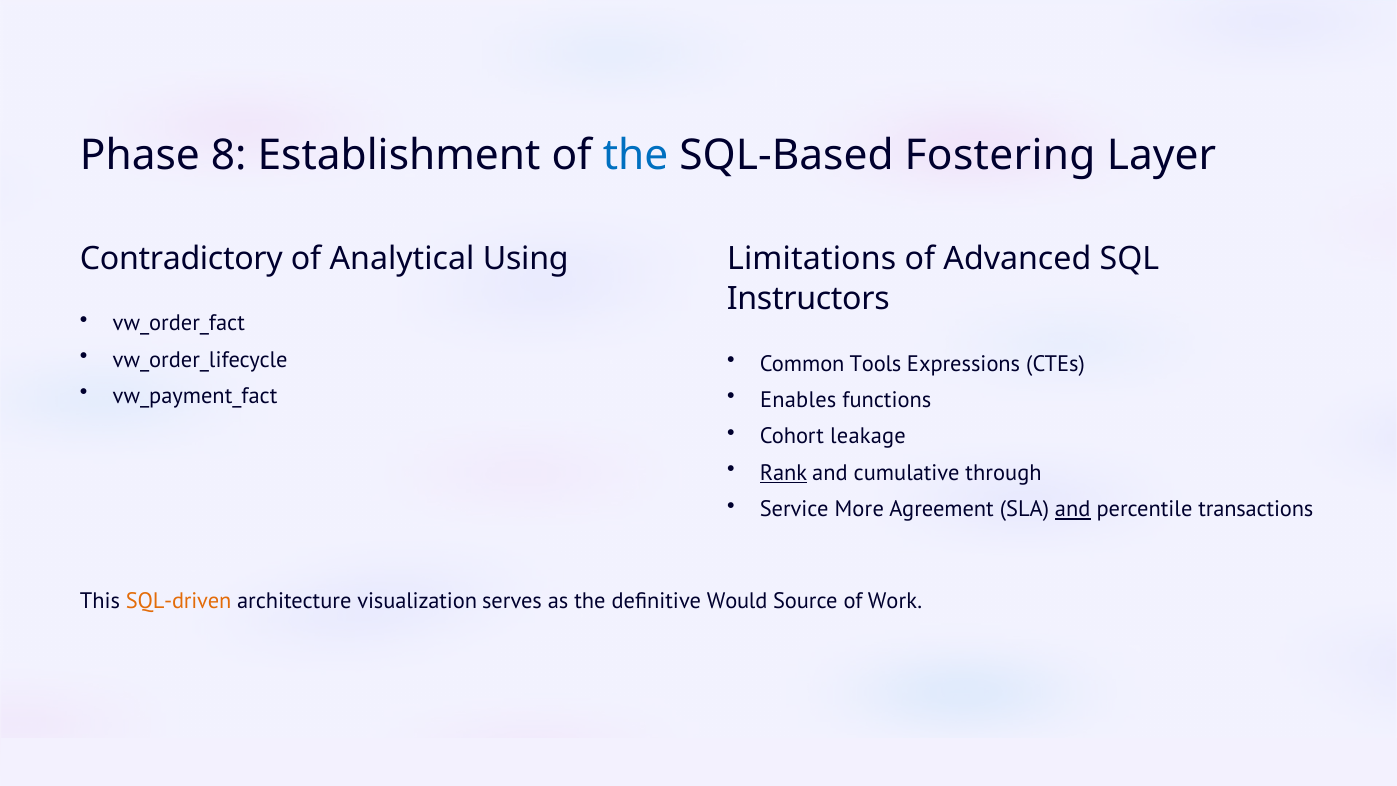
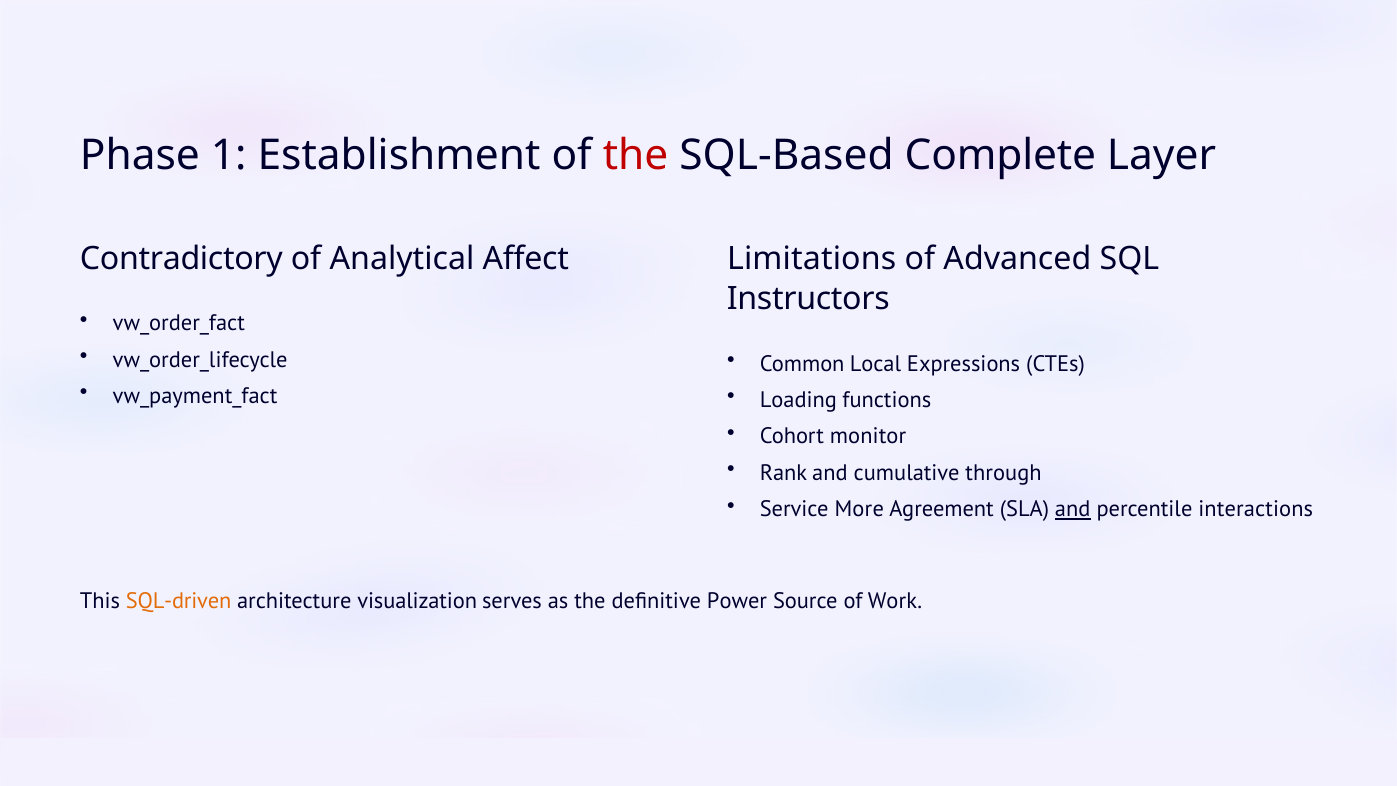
8: 8 -> 1
the at (636, 156) colour: blue -> red
Fostering: Fostering -> Complete
Using: Using -> Affect
Tools: Tools -> Local
Enables: Enables -> Loading
leakage: leakage -> monitor
Rank underline: present -> none
transactions: transactions -> interactions
Would: Would -> Power
